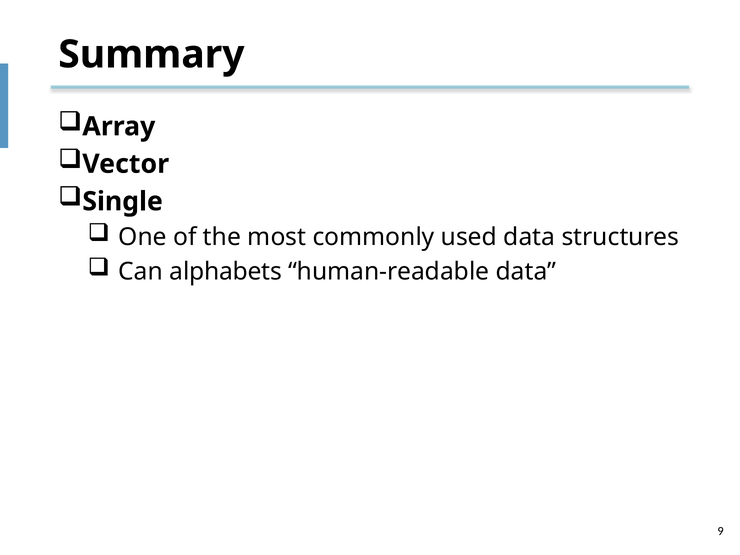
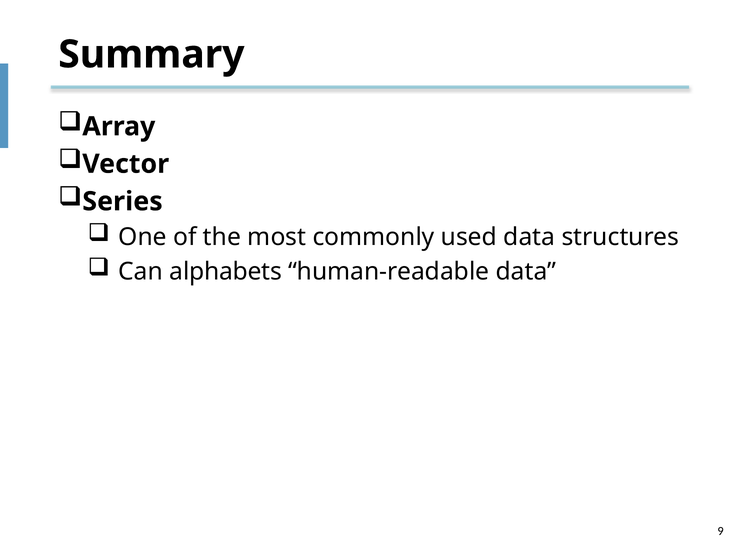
Single: Single -> Series
